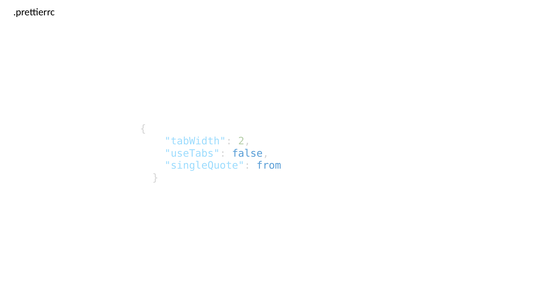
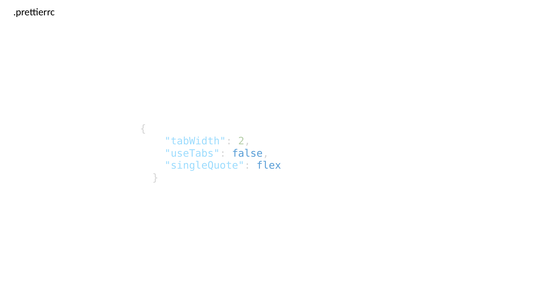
from: from -> flex
